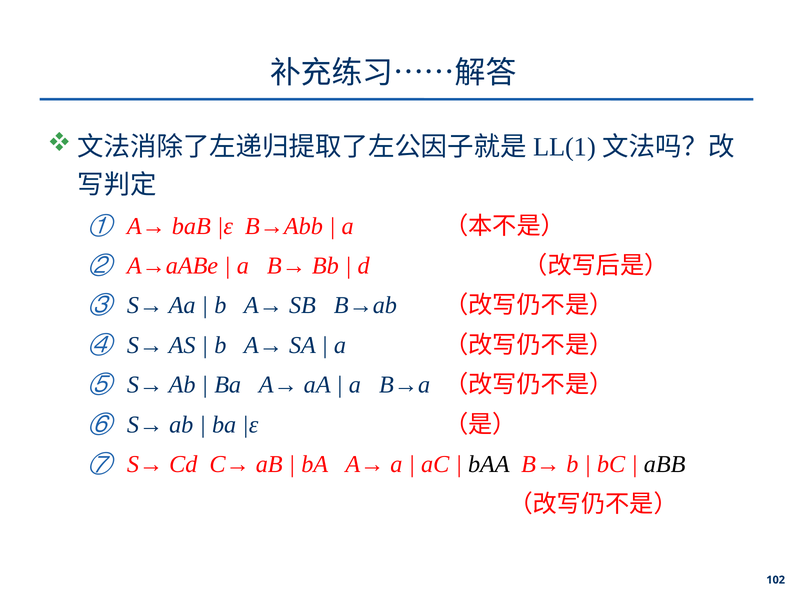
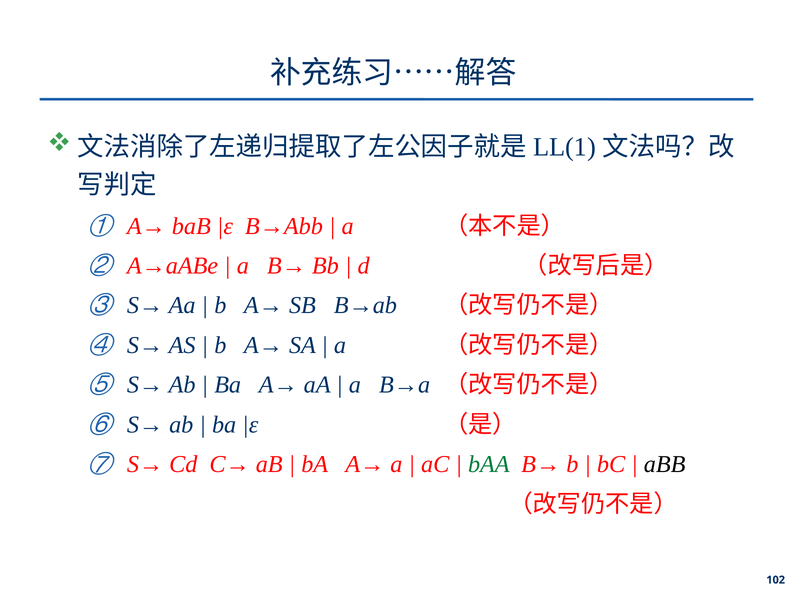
bAA colour: black -> green
